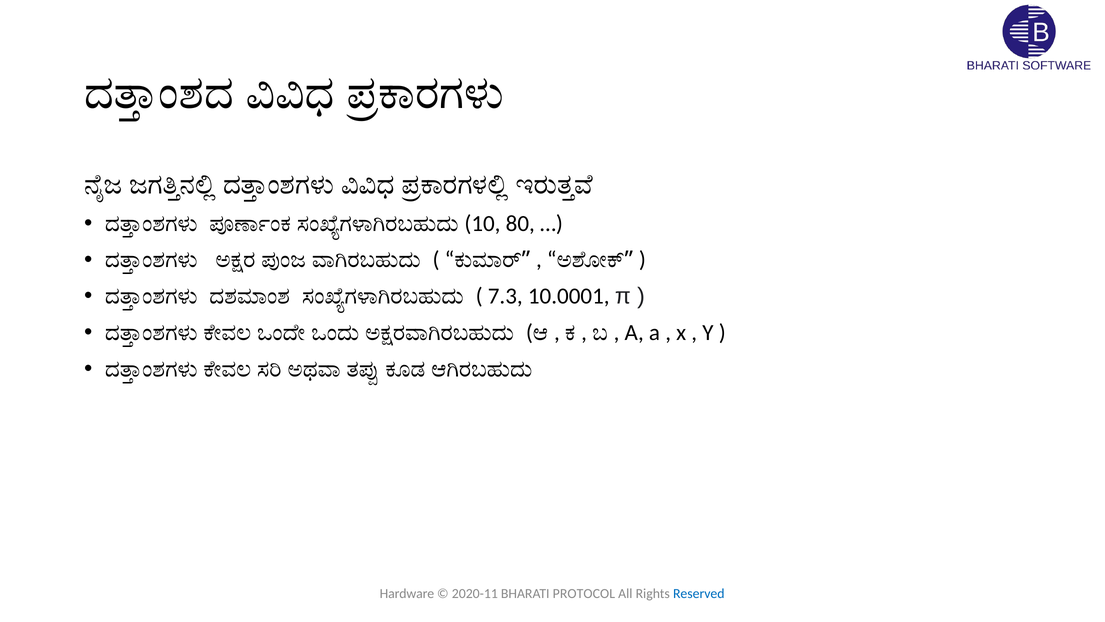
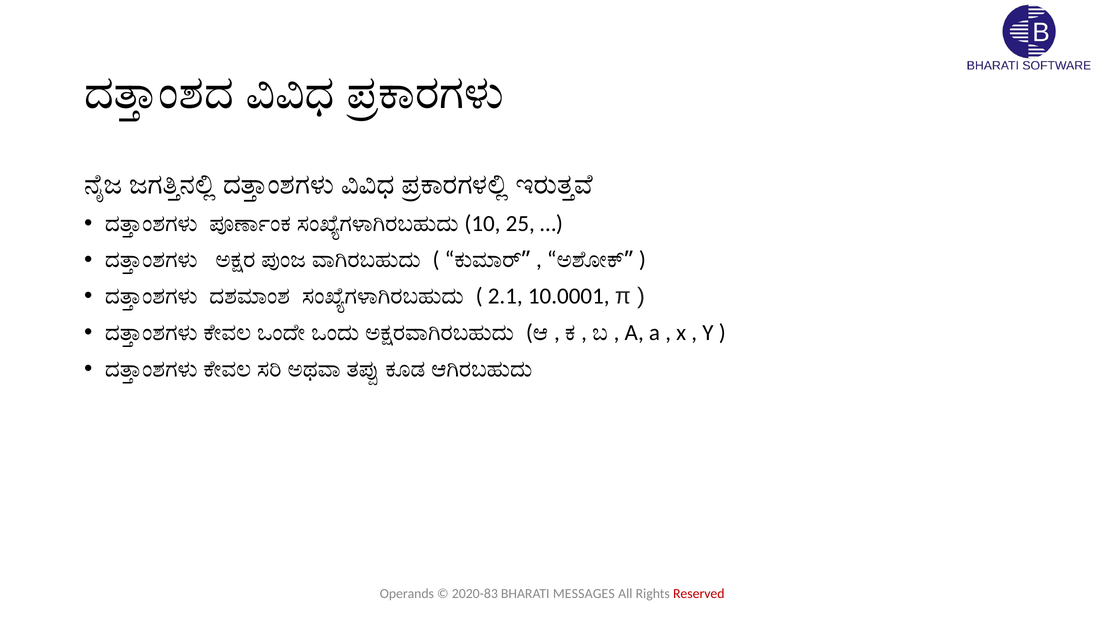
80: 80 -> 25
7.3: 7.3 -> 2.1
Hardware: Hardware -> Operands
2020-11: 2020-11 -> 2020-83
PROTOCOL: PROTOCOL -> MESSAGES
Reserved colour: blue -> red
